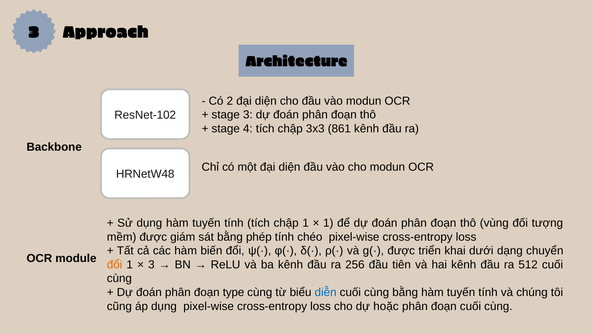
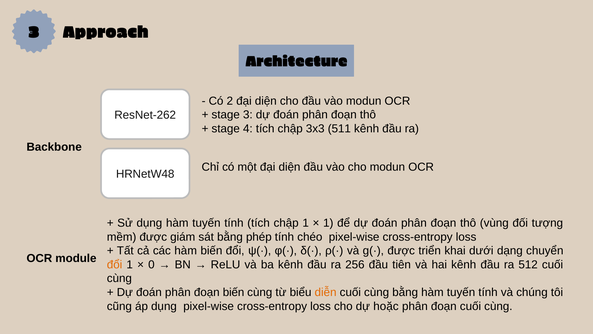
ResNet-102: ResNet-102 -> ResNet-262
861: 861 -> 511
3 at (151, 264): 3 -> 0
đoạn type: type -> biến
diễn colour: blue -> orange
